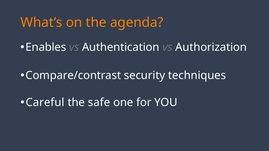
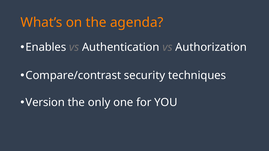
Careful: Careful -> Version
safe: safe -> only
